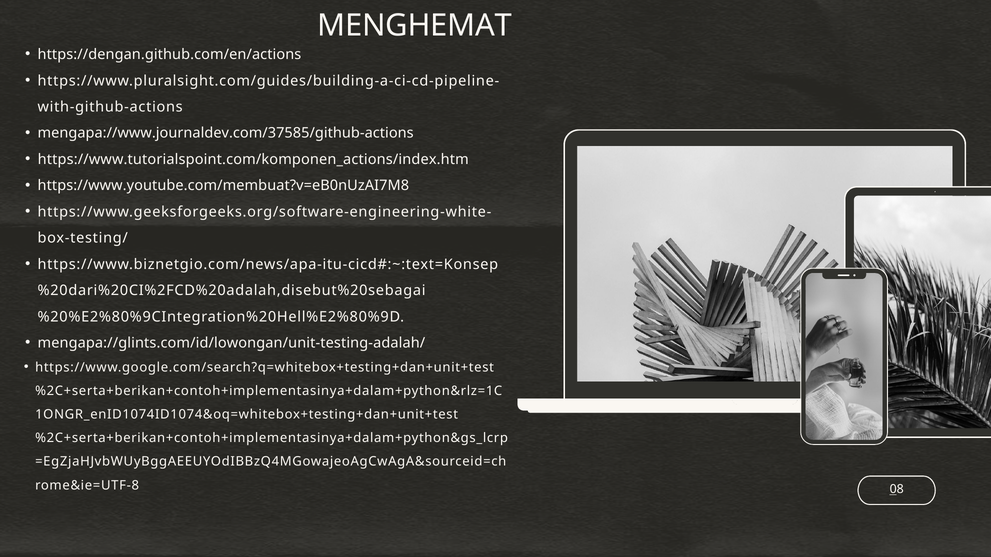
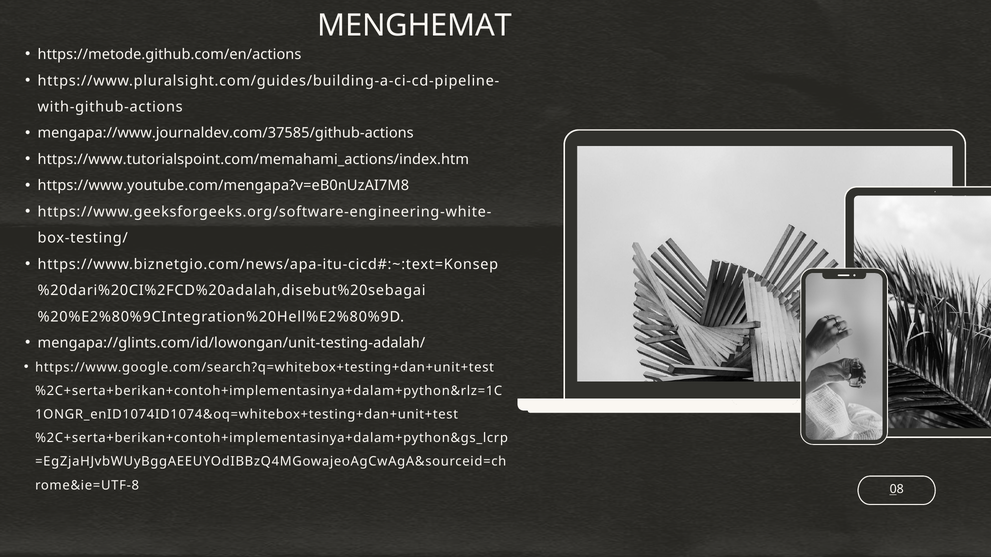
https://dengan.github.com/en/actions: https://dengan.github.com/en/actions -> https://metode.github.com/en/actions
https://www.tutorialspoint.com/komponen_actions/index.htm: https://www.tutorialspoint.com/komponen_actions/index.htm -> https://www.tutorialspoint.com/memahami_actions/index.htm
https://www.youtube.com/membuat?v=eB0nUzAI7M8: https://www.youtube.com/membuat?v=eB0nUzAI7M8 -> https://www.youtube.com/mengapa?v=eB0nUzAI7M8
